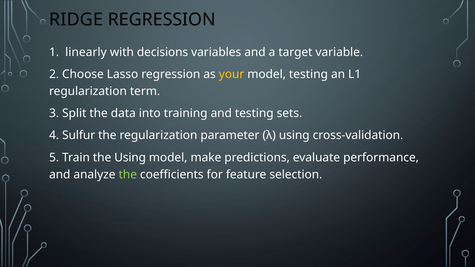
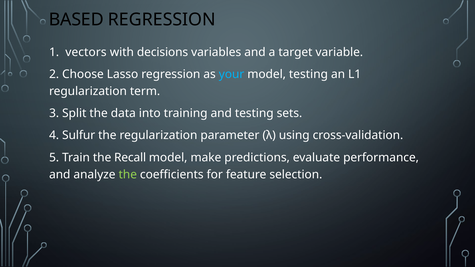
RIDGE: RIDGE -> BASED
linearly: linearly -> vectors
your colour: yellow -> light blue
the Using: Using -> Recall
